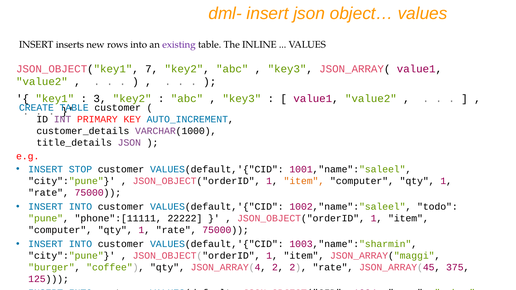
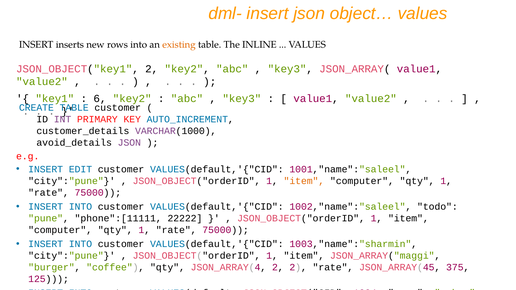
existing colour: purple -> orange
JSON_OBJECT("key1 7: 7 -> 2
3: 3 -> 6
title_details: title_details -> avoid_details
STOP: STOP -> EDIT
